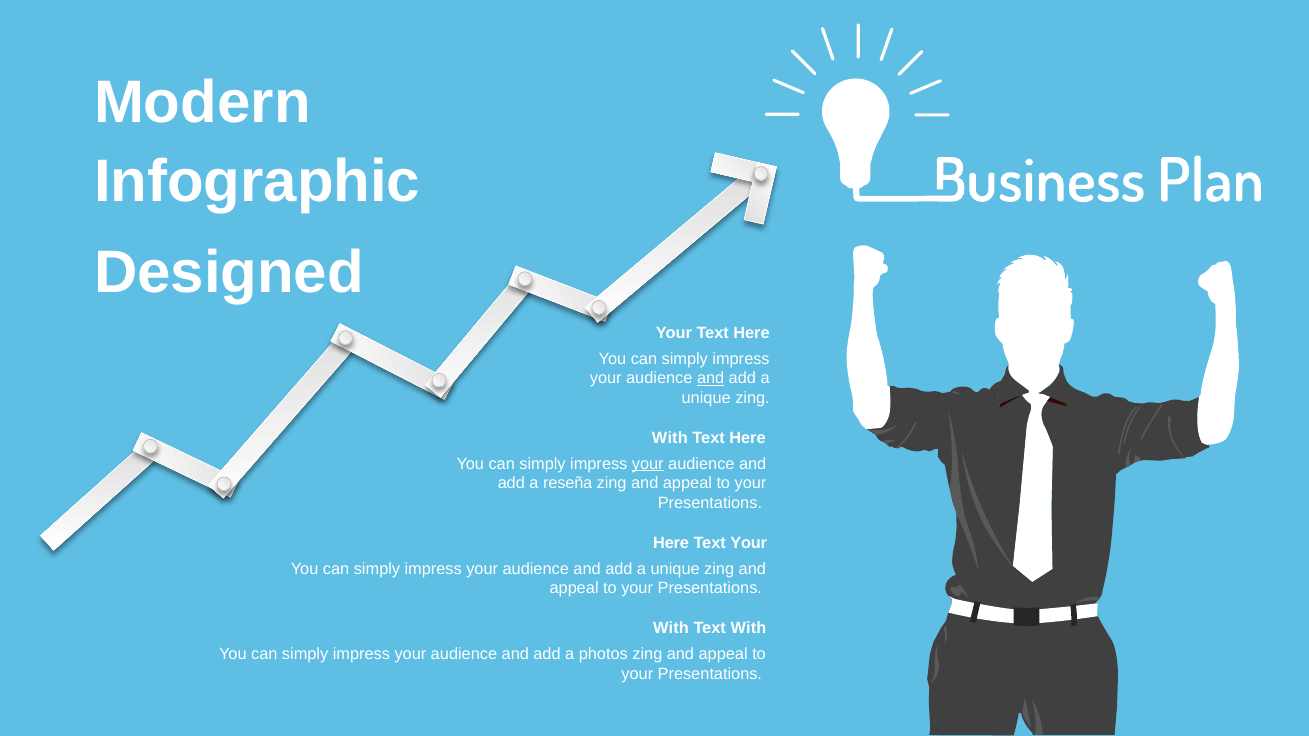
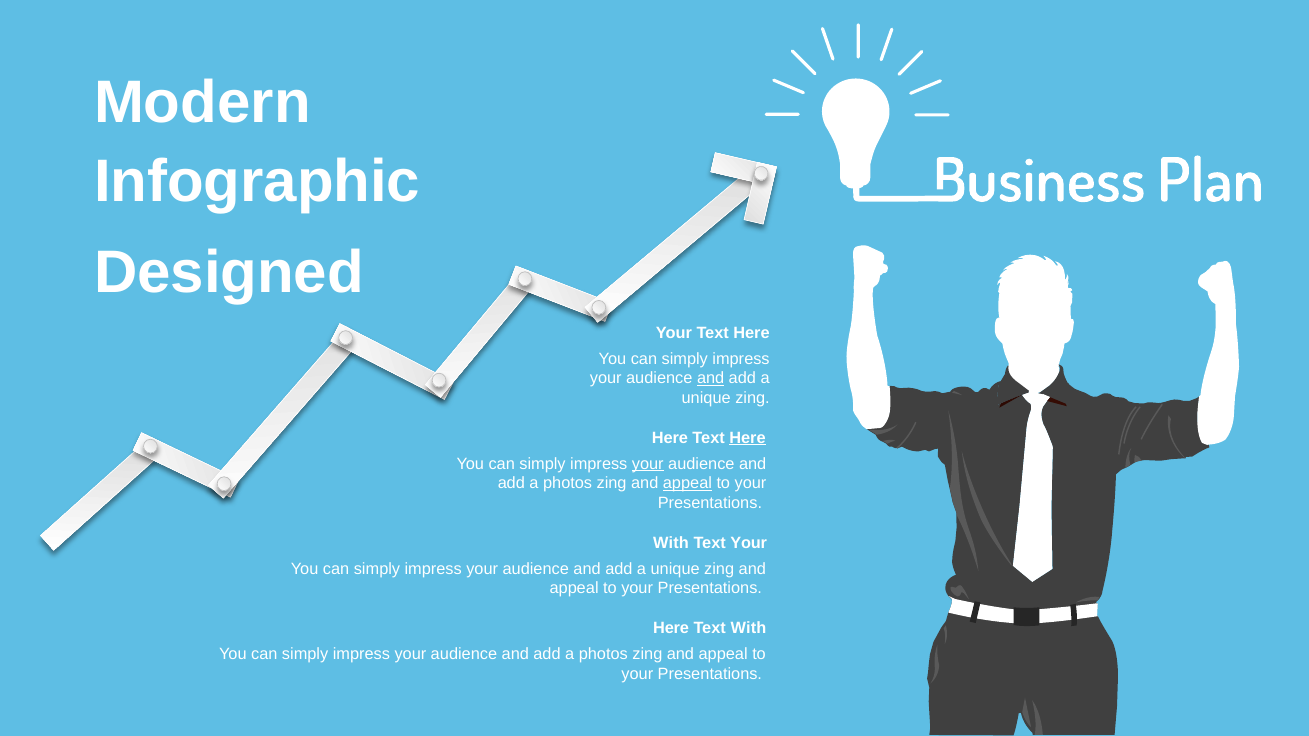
With at (670, 438): With -> Here
Here at (748, 438) underline: none -> present
reseña at (568, 484): reseña -> photos
appeal at (687, 484) underline: none -> present
Here at (671, 543): Here -> With
With at (671, 628): With -> Here
